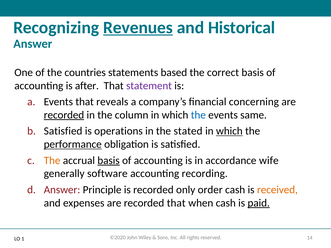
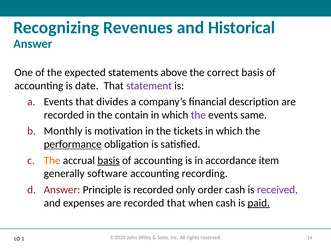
Revenues underline: present -> none
countries: countries -> expected
based: based -> above
after: after -> date
reveals: reveals -> divides
concerning: concerning -> description
recorded at (64, 115) underline: present -> none
column: column -> contain
the at (198, 115) colour: blue -> purple
Satisfied at (63, 131): Satisfied -> Monthly
operations: operations -> motivation
stated: stated -> tickets
which at (229, 131) underline: present -> none
wife: wife -> item
received colour: orange -> purple
